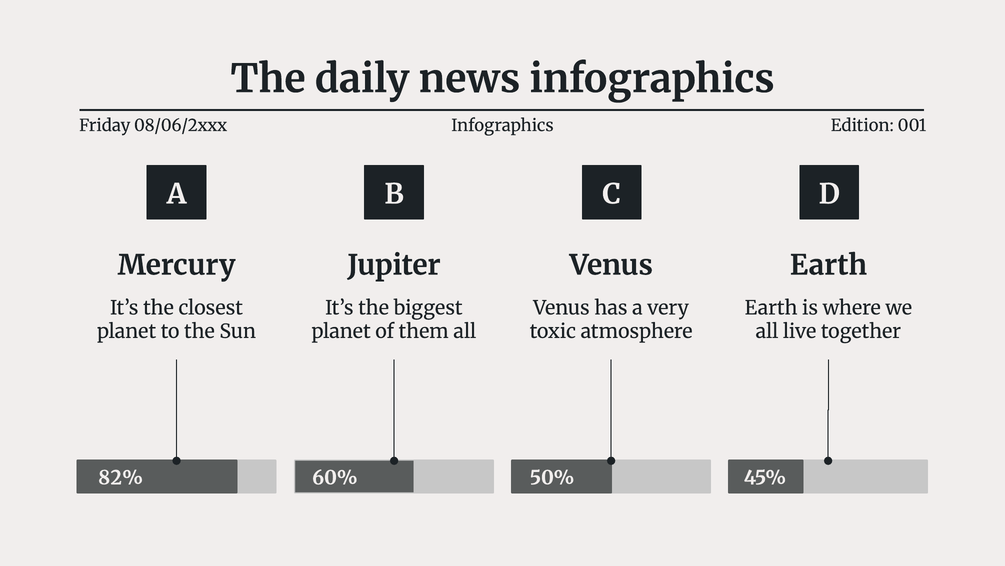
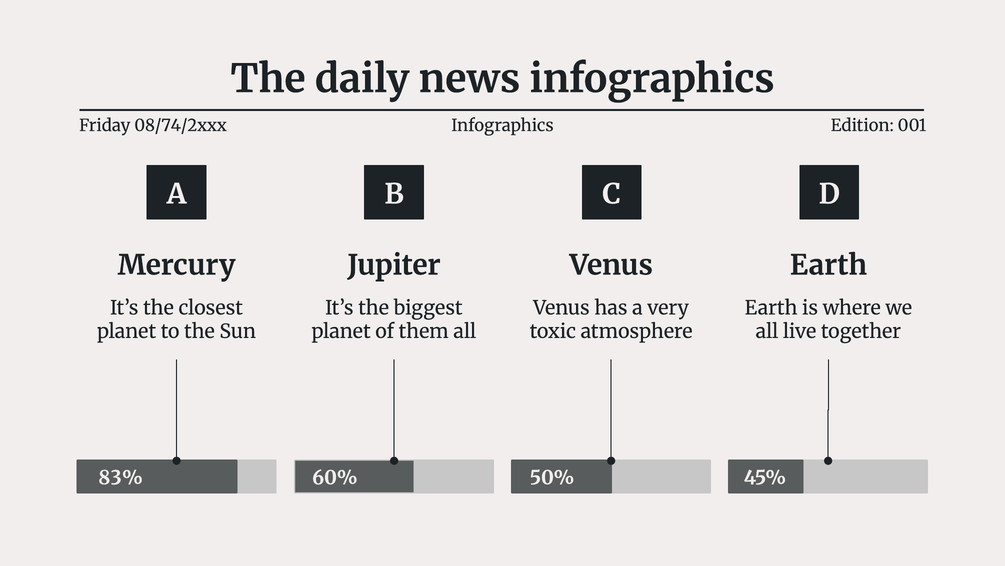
08/06/2xxx: 08/06/2xxx -> 08/74/2xxx
82%: 82% -> 83%
